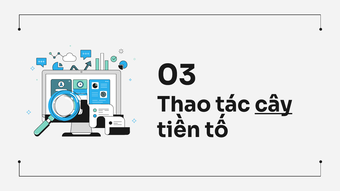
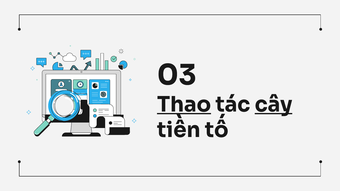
Thao underline: none -> present
